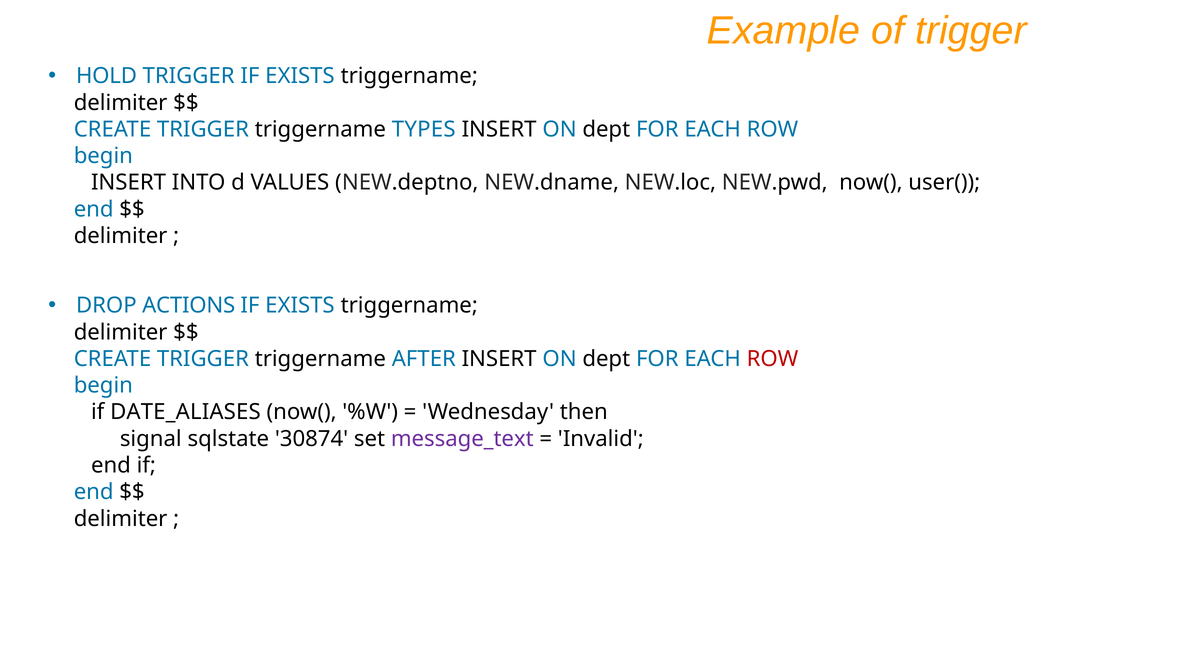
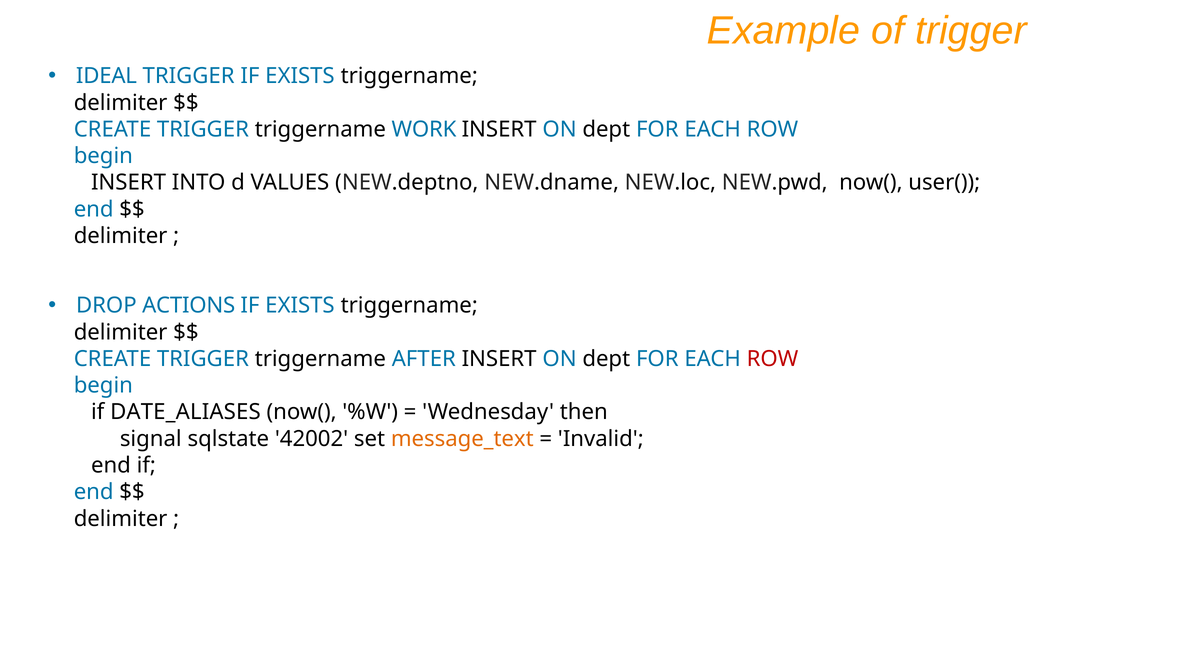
HOLD: HOLD -> IDEAL
TYPES: TYPES -> WORK
30874: 30874 -> 42002
message_text colour: purple -> orange
